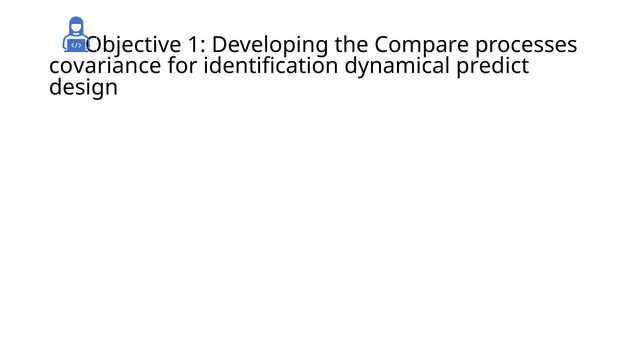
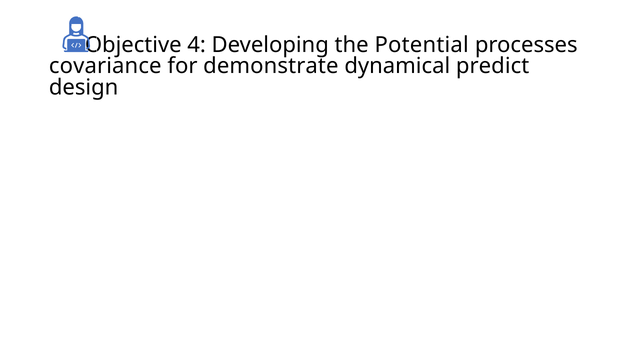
1: 1 -> 4
Compare: Compare -> Potential
identification: identification -> demonstrate
